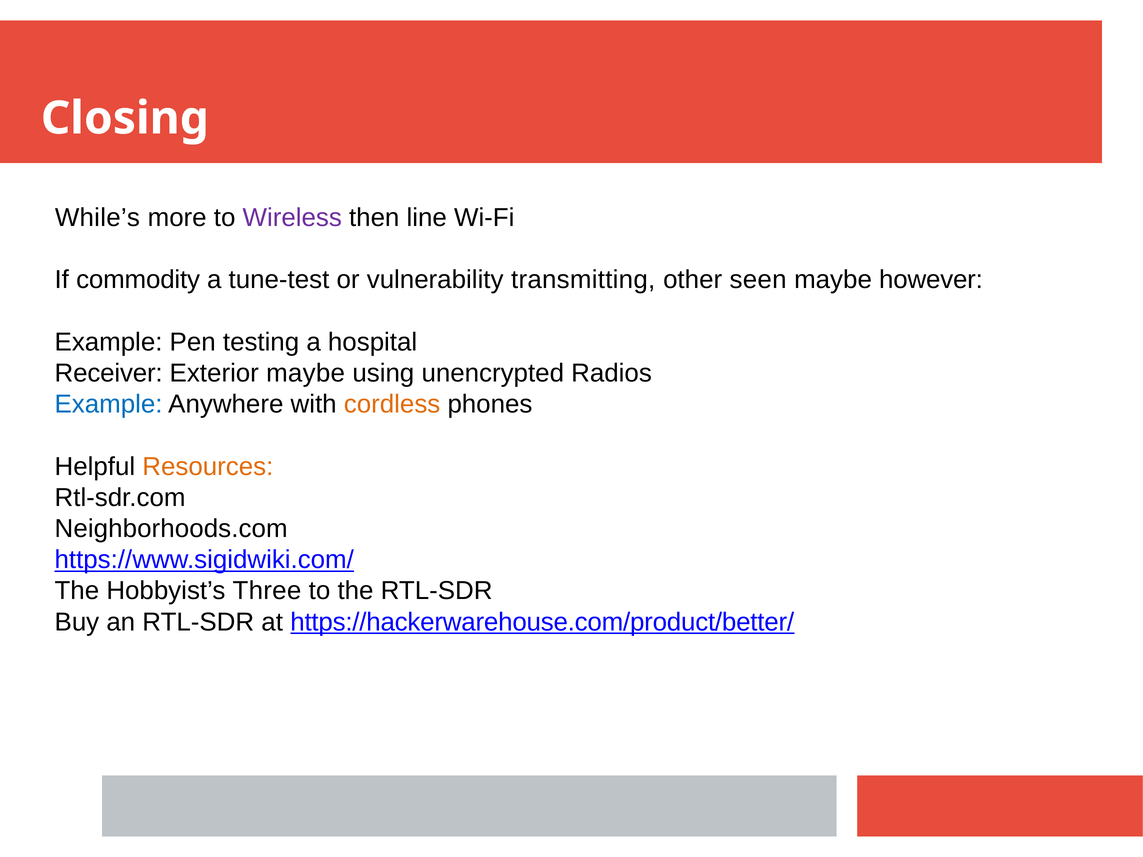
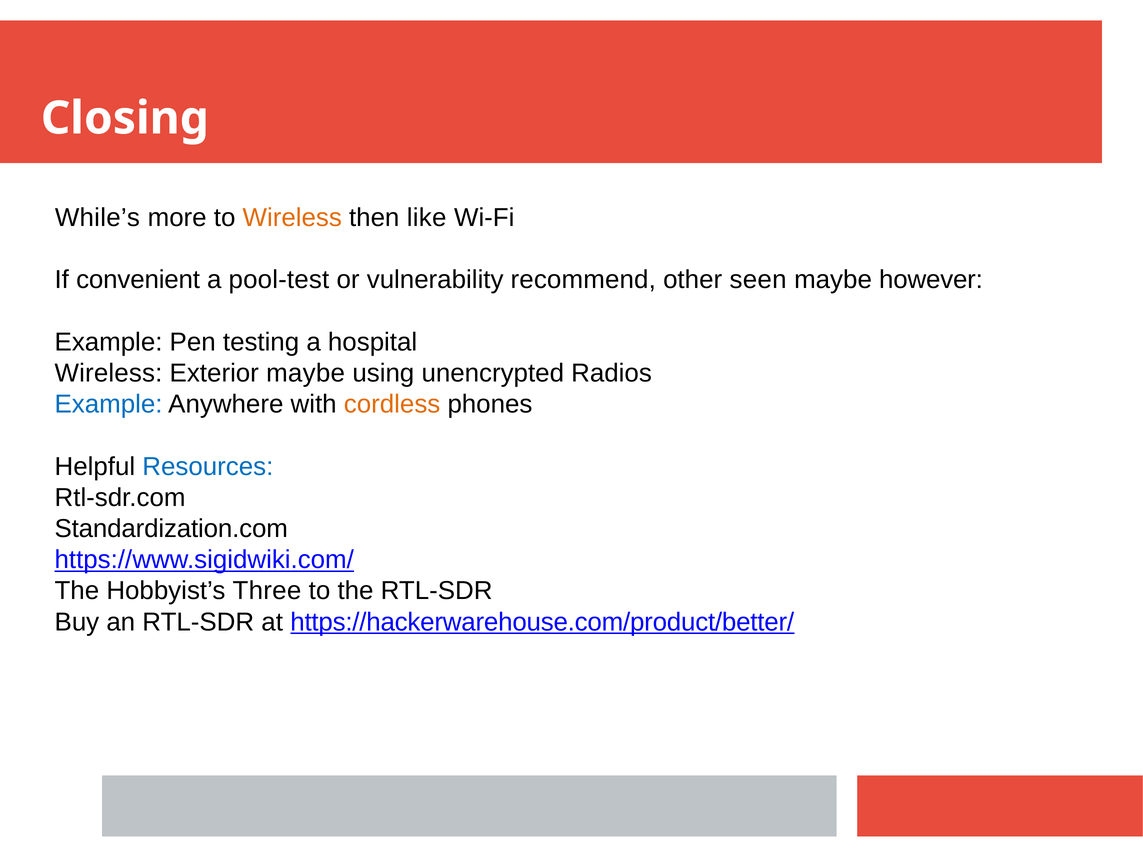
Wireless at (292, 218) colour: purple -> orange
line: line -> like
commodity: commodity -> convenient
tune-test: tune-test -> pool-test
transmitting: transmitting -> recommend
Receiver at (109, 373): Receiver -> Wireless
Resources colour: orange -> blue
Neighborhoods.com: Neighborhoods.com -> Standardization.com
